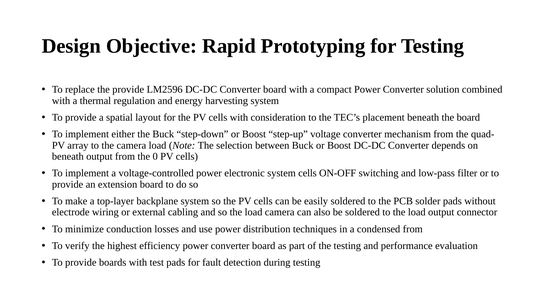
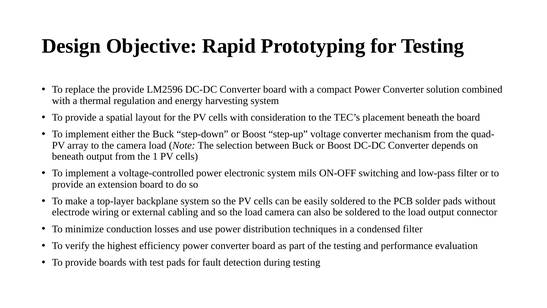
0: 0 -> 1
system cells: cells -> mils
condensed from: from -> filter
